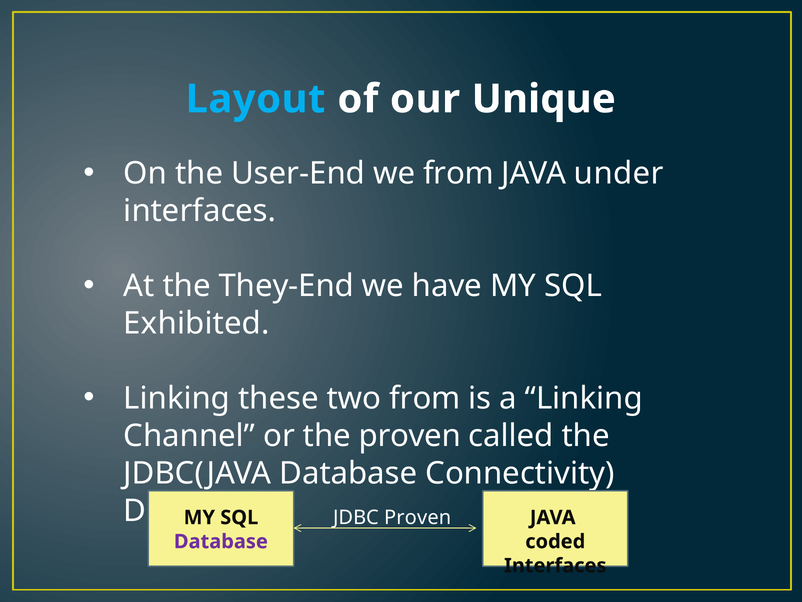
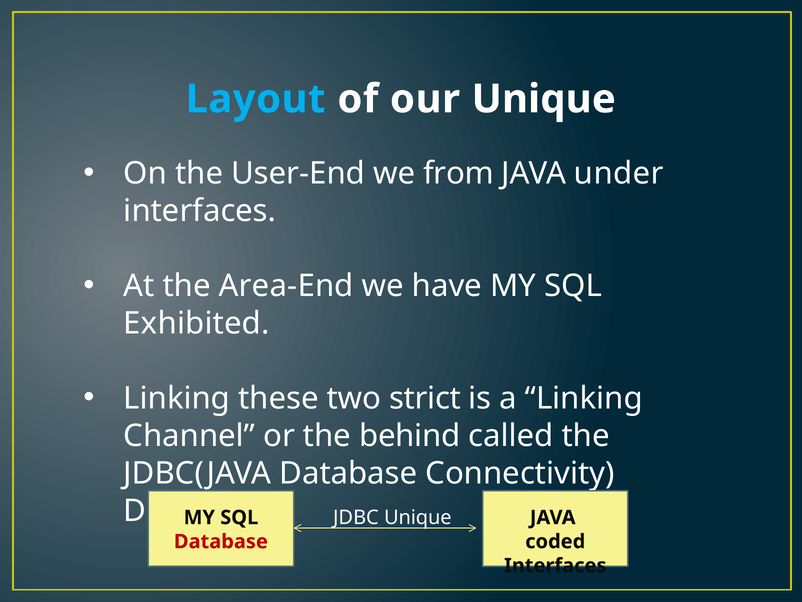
They-End: They-End -> Area-End
two from: from -> strict
the proven: proven -> behind
JDBC Proven: Proven -> Unique
Database at (221, 541) colour: purple -> red
